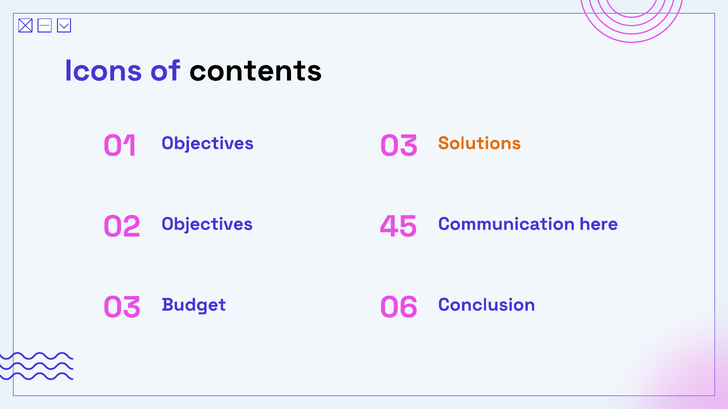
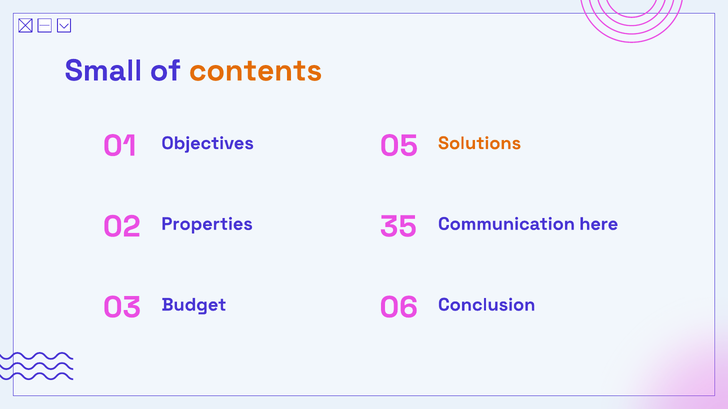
Icons: Icons -> Small
contents colour: black -> orange
01 03: 03 -> 05
45: 45 -> 35
Objectives at (207, 224): Objectives -> Properties
